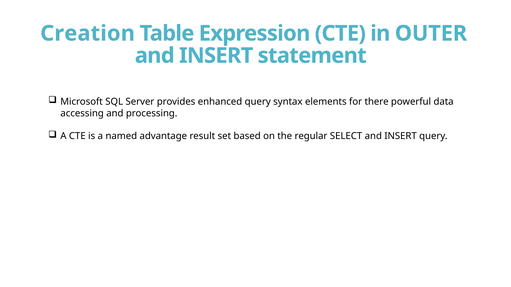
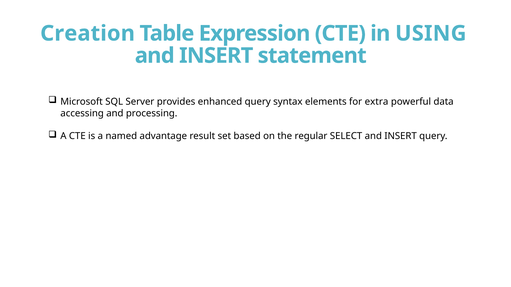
OUTER: OUTER -> USING
there: there -> extra
